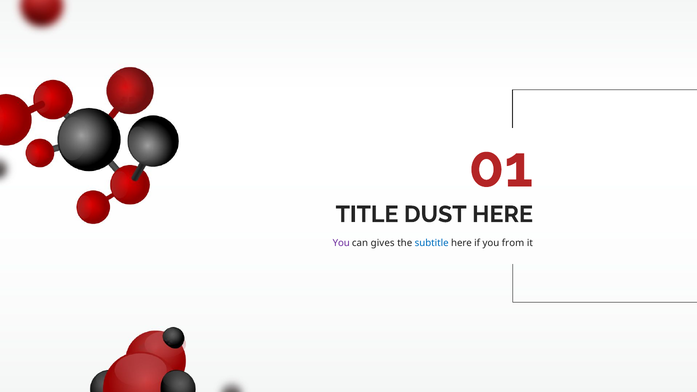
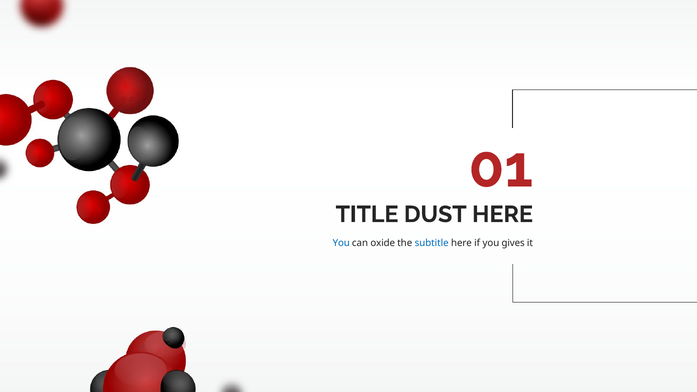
You at (341, 243) colour: purple -> blue
gives: gives -> oxide
from: from -> gives
